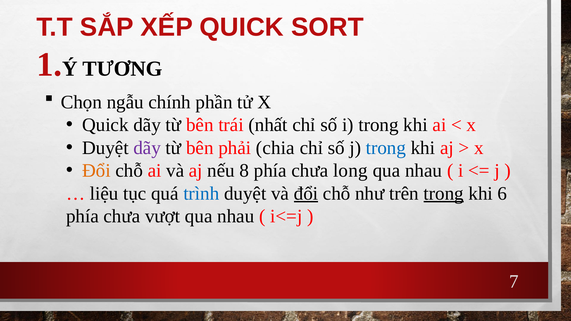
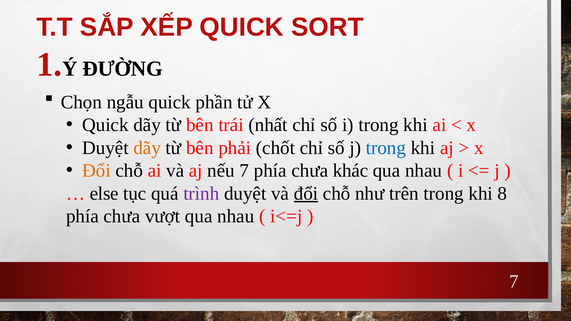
TƯƠNG: TƯƠNG -> ĐƯỜNG
ngẫu chính: chính -> quick
dãy at (147, 148) colour: purple -> orange
chia: chia -> chốt
nếu 8: 8 -> 7
long: long -> khác
liệu: liệu -> else
trình colour: blue -> purple
trong at (444, 194) underline: present -> none
6: 6 -> 8
